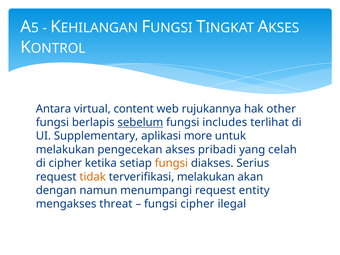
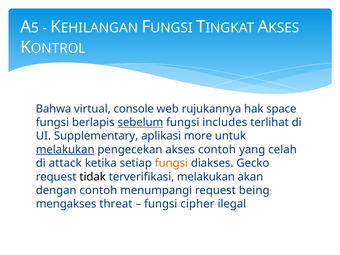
Antara: Antara -> Bahwa
content: content -> console
other: other -> space
melakukan at (65, 150) underline: none -> present
akses pribadi: pribadi -> contoh
di cipher: cipher -> attack
Serius: Serius -> Gecko
tidak colour: orange -> black
dengan namun: namun -> contoh
entity: entity -> being
